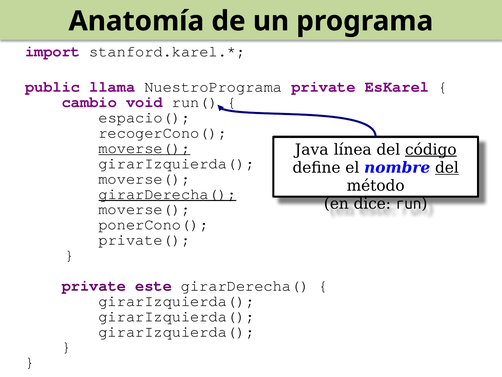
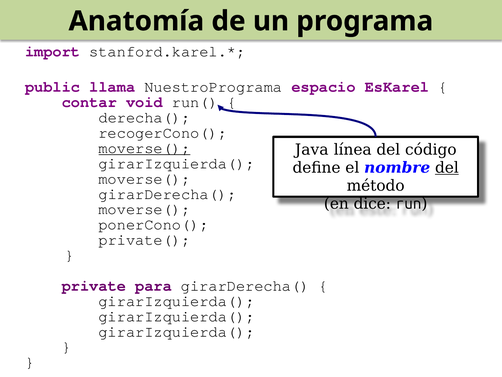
NuestroPrograma private: private -> espacio
cambio: cambio -> contar
espacio(: espacio( -> derecha(
código underline: present -> none
girarDerecha( at (167, 194) underline: present -> none
este: este -> para
